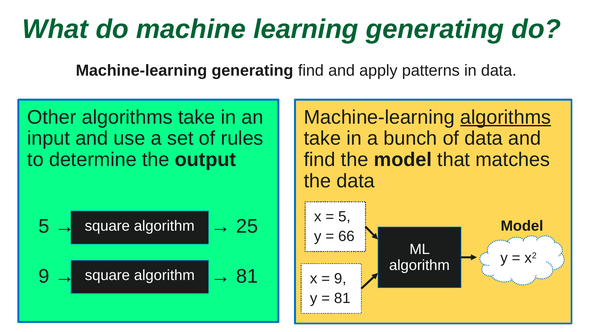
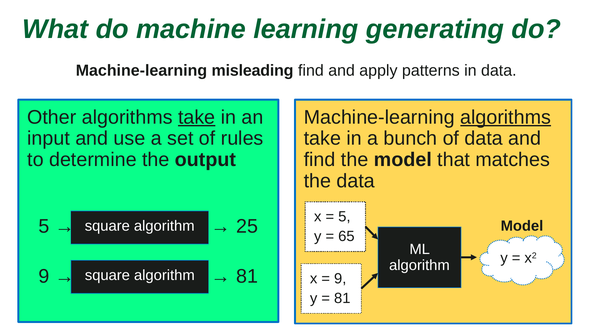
Machine-learning generating: generating -> misleading
take at (197, 117) underline: none -> present
66: 66 -> 65
